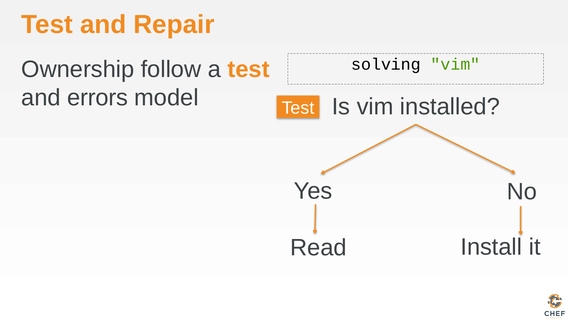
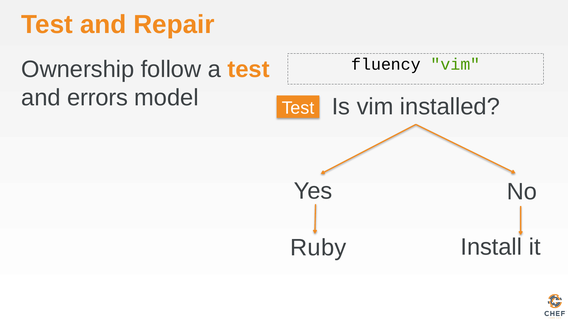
solving: solving -> fluency
Read: Read -> Ruby
